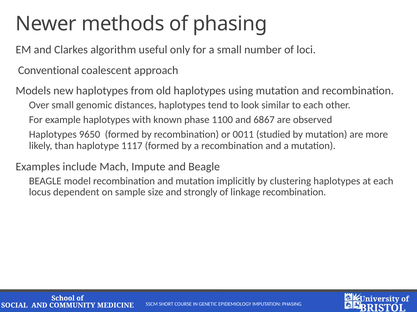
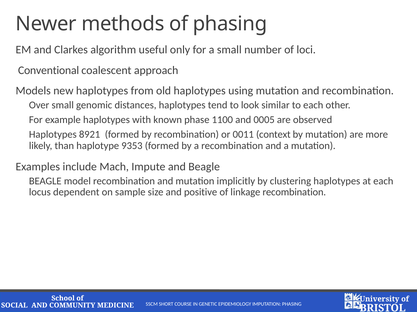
6867: 6867 -> 0005
9650: 9650 -> 8921
studied: studied -> context
1117: 1117 -> 9353
strongly: strongly -> positive
